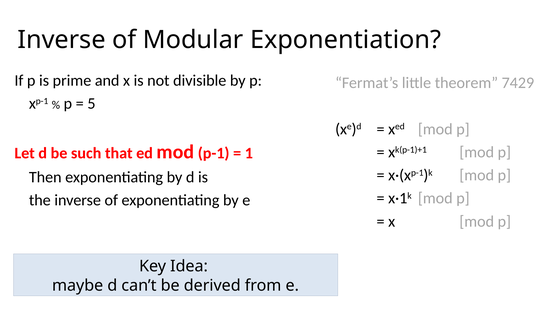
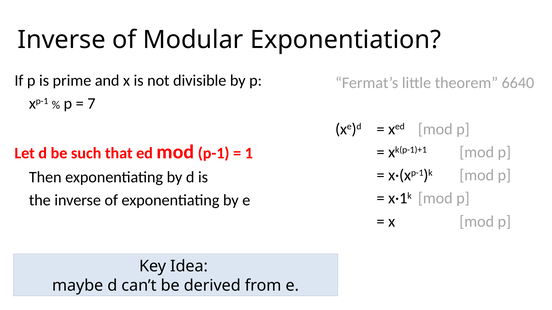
7429: 7429 -> 6640
5: 5 -> 7
